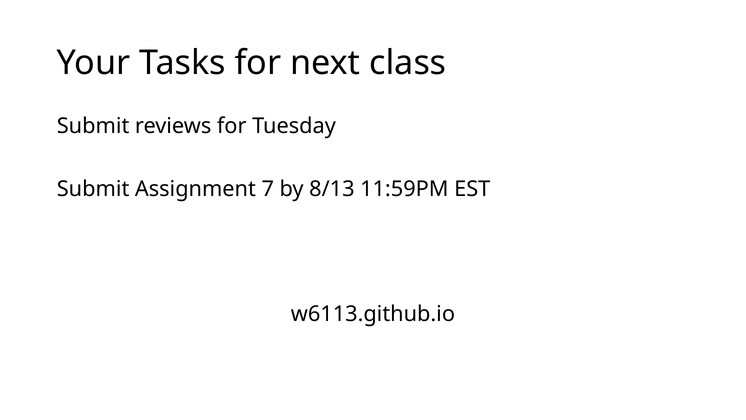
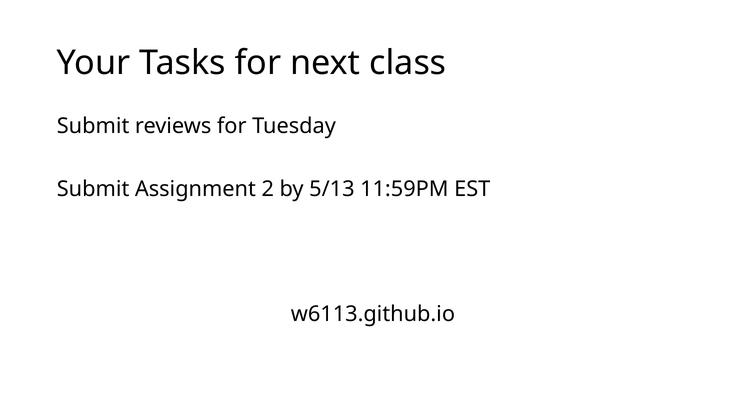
7: 7 -> 2
8/13: 8/13 -> 5/13
